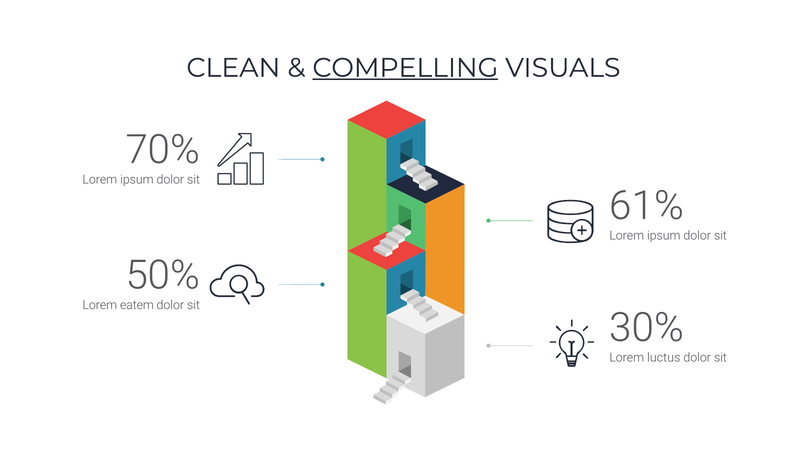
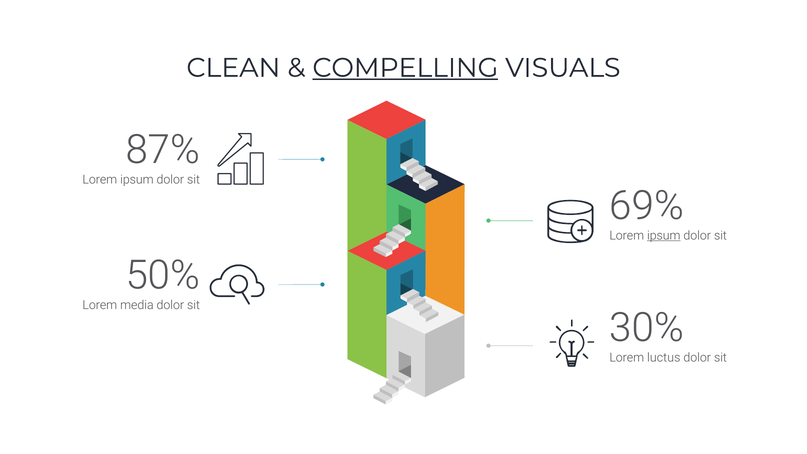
70%: 70% -> 87%
61%: 61% -> 69%
ipsum at (664, 235) underline: none -> present
eatem: eatem -> media
